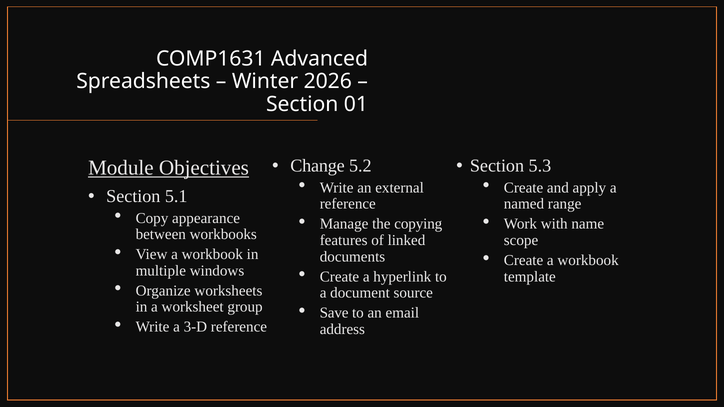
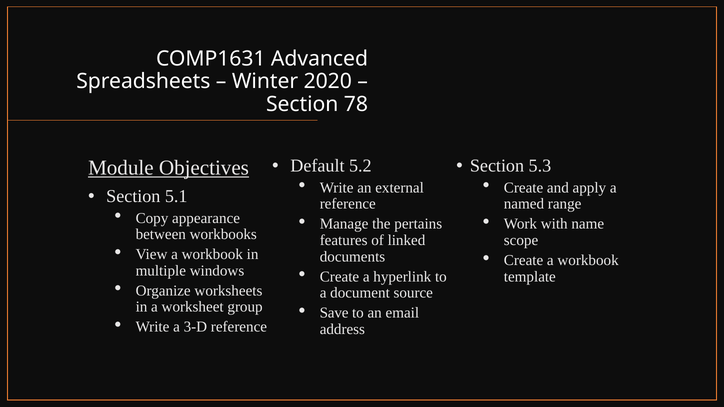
2026: 2026 -> 2020
01: 01 -> 78
Change: Change -> Default
copying: copying -> pertains
